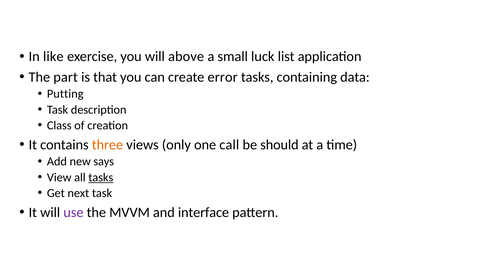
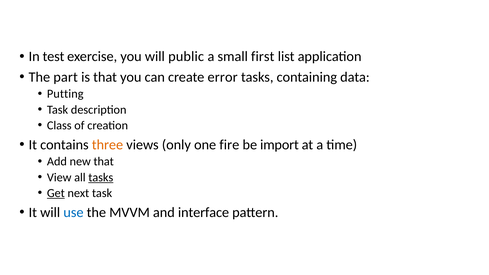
like: like -> test
above: above -> public
luck: luck -> first
call: call -> fire
should: should -> import
new says: says -> that
Get underline: none -> present
use colour: purple -> blue
